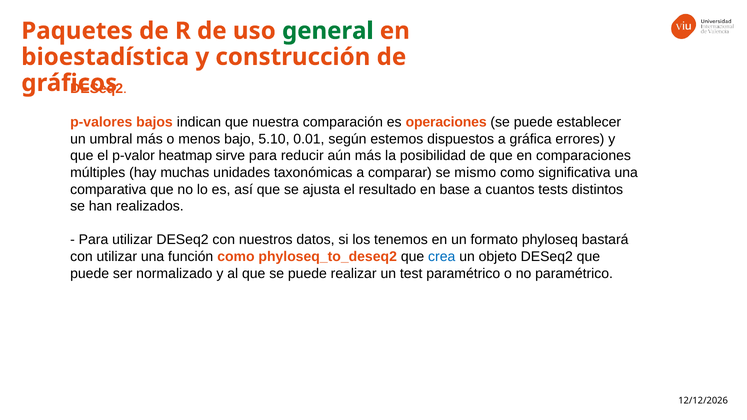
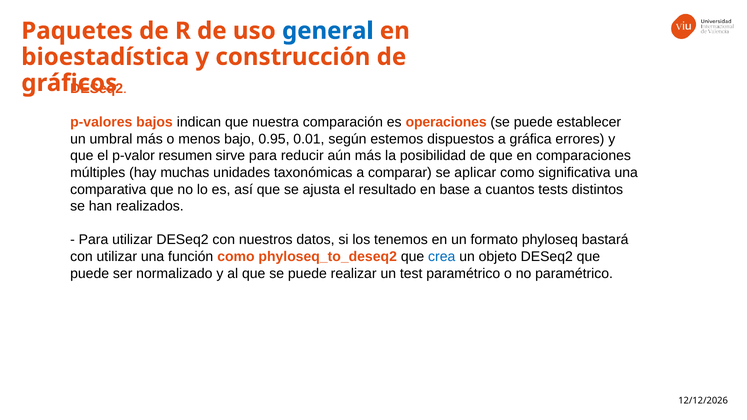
general colour: green -> blue
5.10: 5.10 -> 0.95
heatmap: heatmap -> resumen
mismo: mismo -> aplicar
